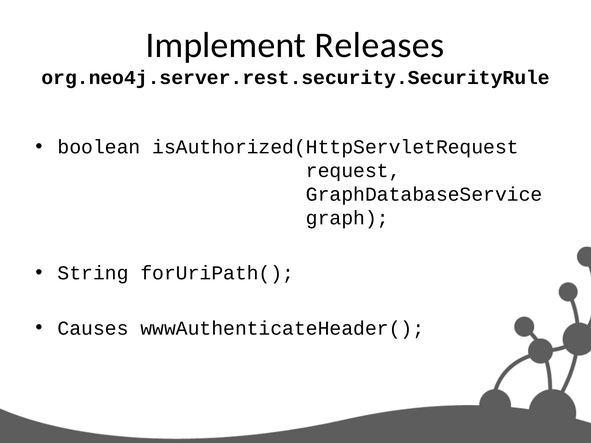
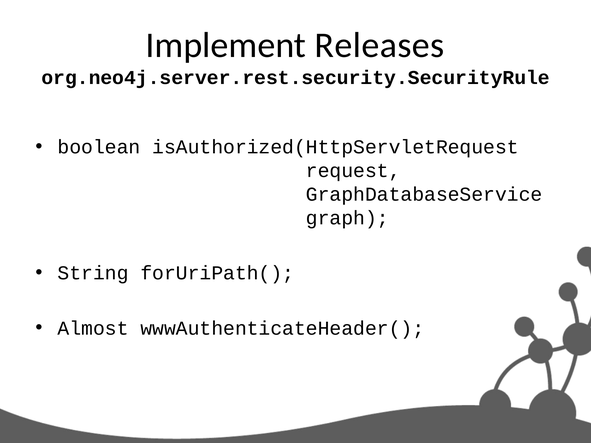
Causes: Causes -> Almost
